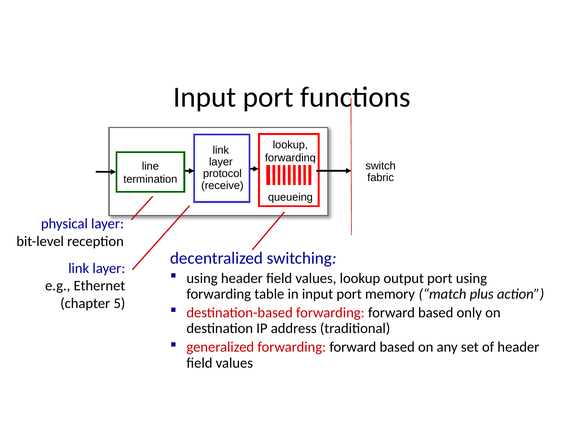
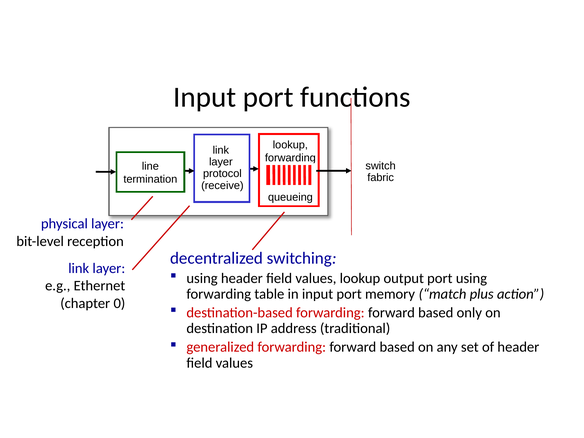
5: 5 -> 0
